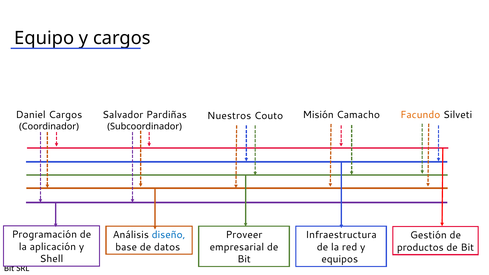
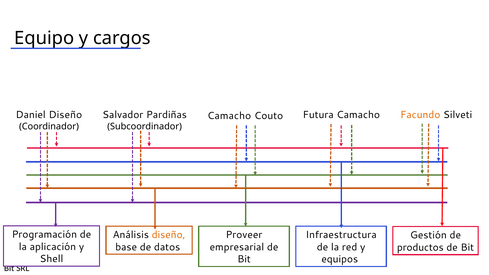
Daniel Cargos: Cargos -> Diseño
Nuestros at (229, 116): Nuestros -> Camacho
Misión: Misión -> Futura
diseño at (169, 235) colour: blue -> orange
